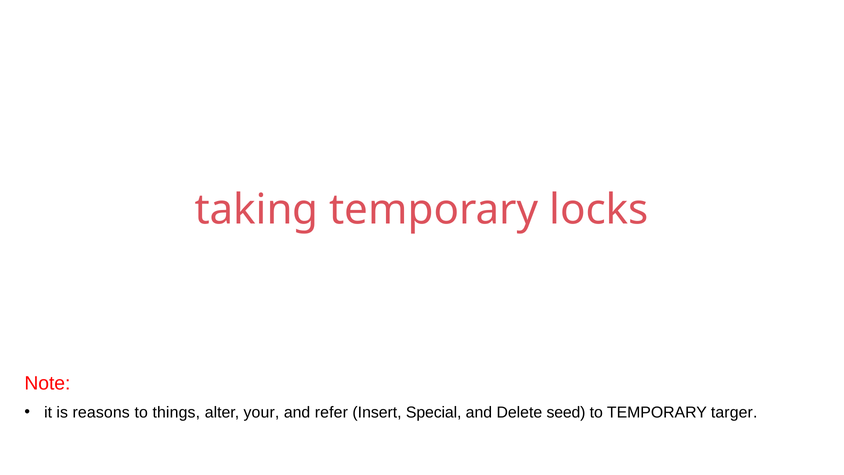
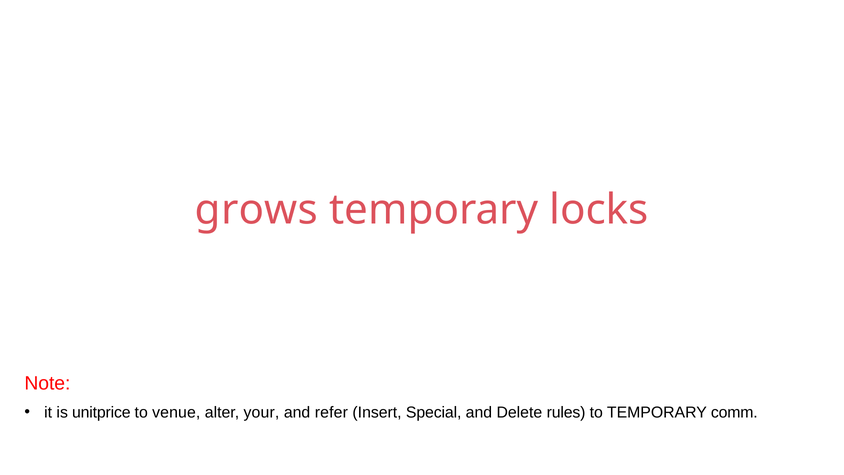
taking: taking -> grows
reasons: reasons -> unitprice
things: things -> venue
seed: seed -> rules
targer: targer -> comm
